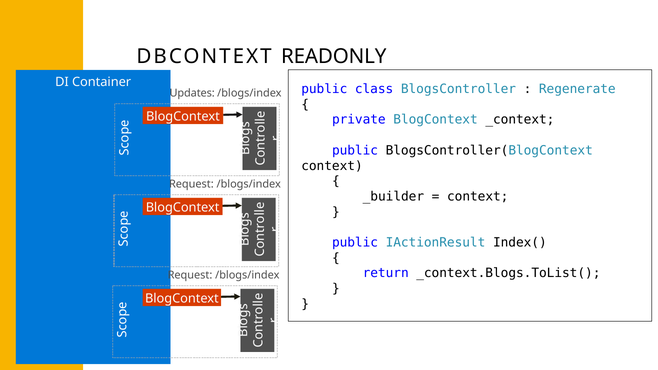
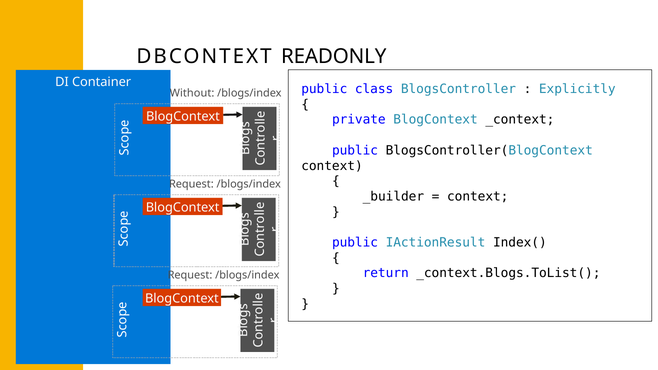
Regenerate: Regenerate -> Explicitly
Updates: Updates -> Without
